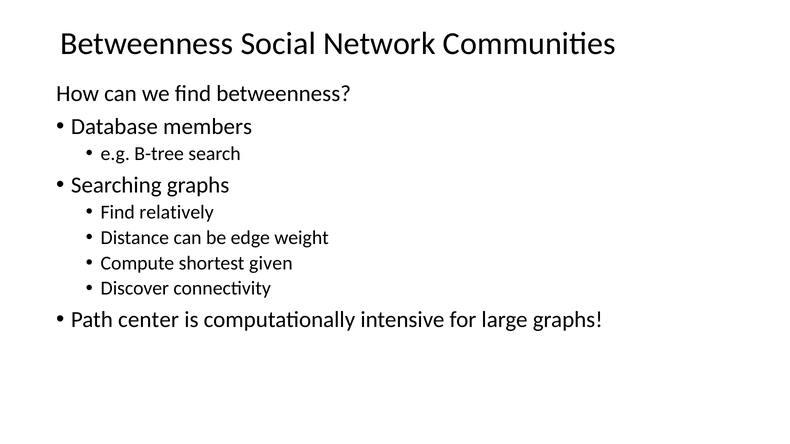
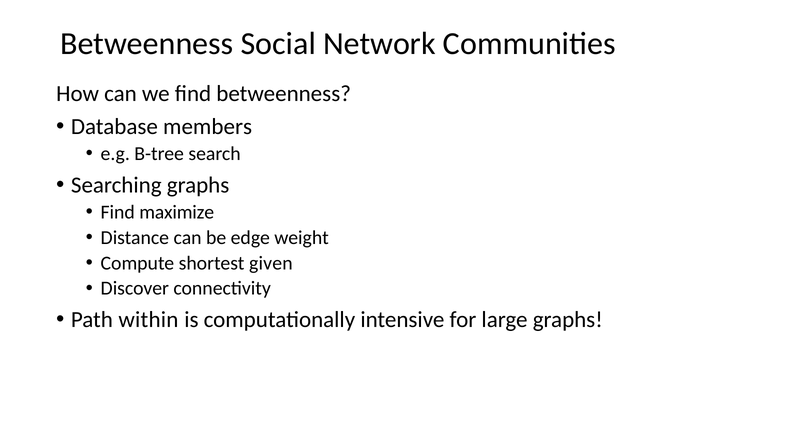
relatively: relatively -> maximize
center: center -> within
